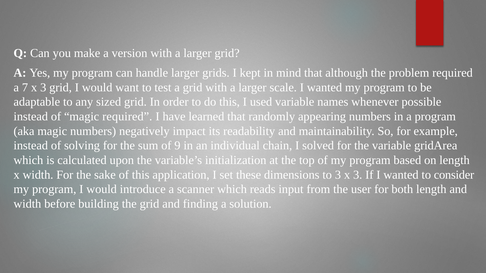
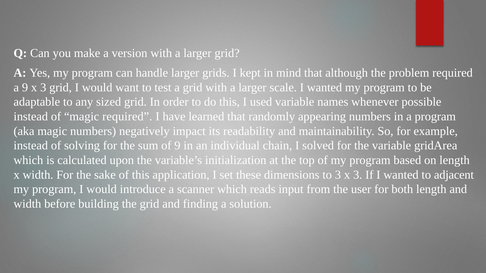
a 7: 7 -> 9
consider: consider -> adjacent
